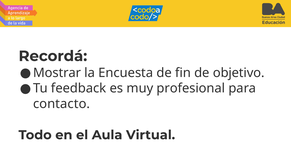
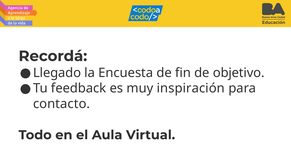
Mostrar: Mostrar -> Llegado
profesional: profesional -> inspiración
